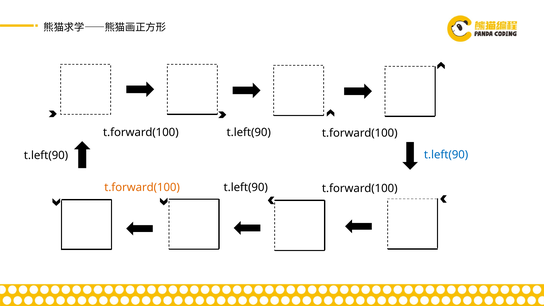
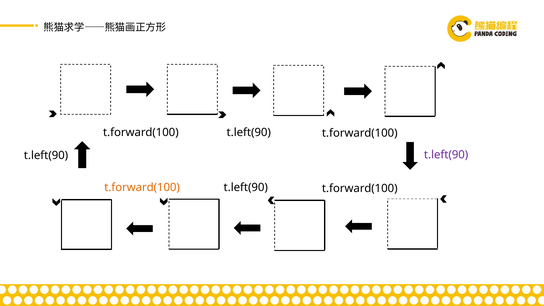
t.left(90 at (446, 155) colour: blue -> purple
